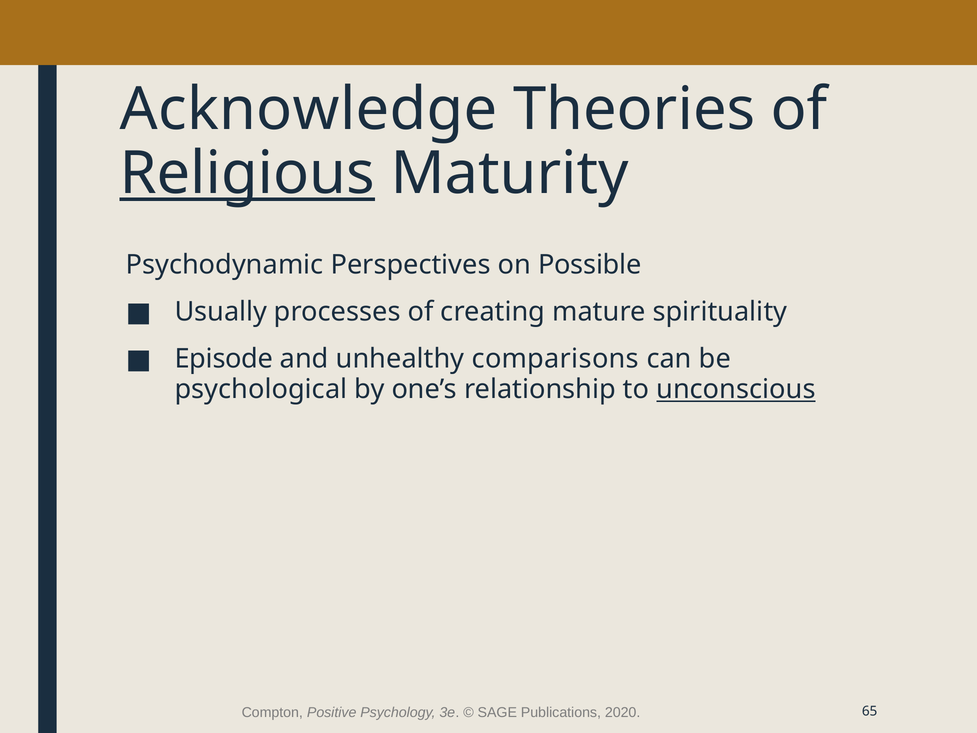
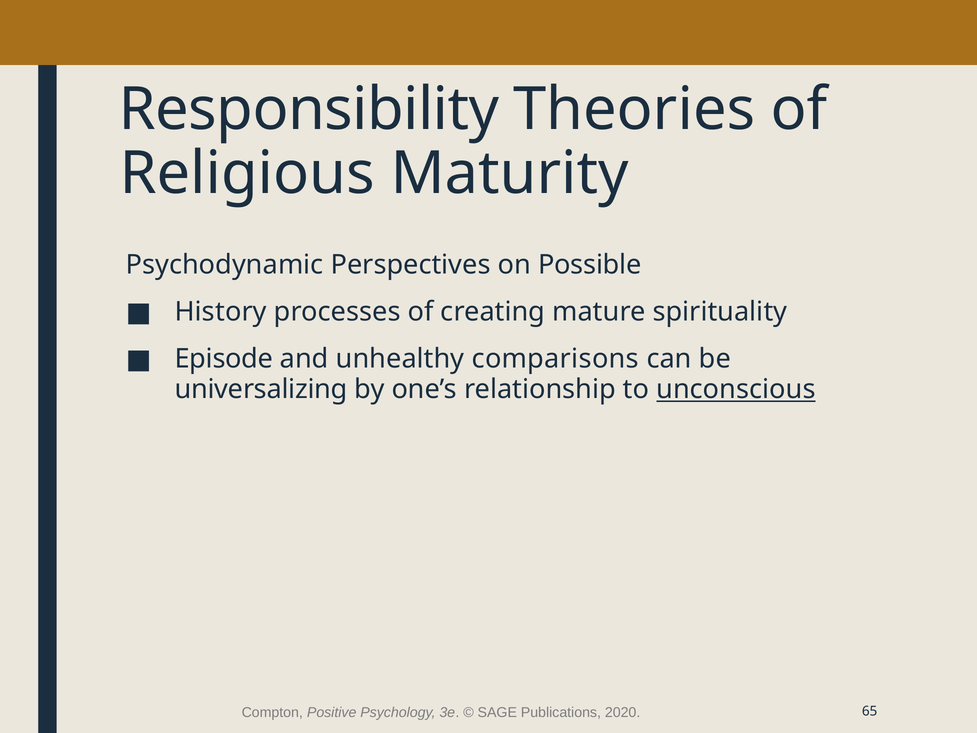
Acknowledge: Acknowledge -> Responsibility
Religious underline: present -> none
Usually: Usually -> History
psychological: psychological -> universalizing
